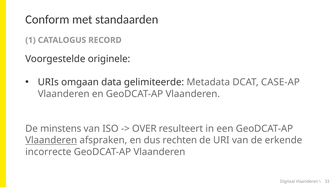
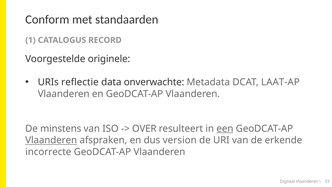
omgaan: omgaan -> reflectie
gelimiteerde: gelimiteerde -> onverwachte
CASE-AP: CASE-AP -> LAAT-AP
een underline: none -> present
rechten: rechten -> version
